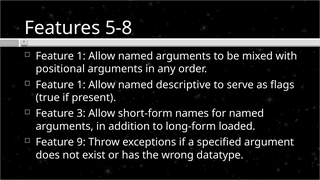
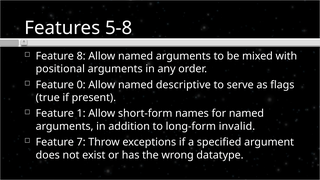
1 at (81, 56): 1 -> 8
1 at (81, 85): 1 -> 0
3: 3 -> 1
loaded: loaded -> invalid
9: 9 -> 7
